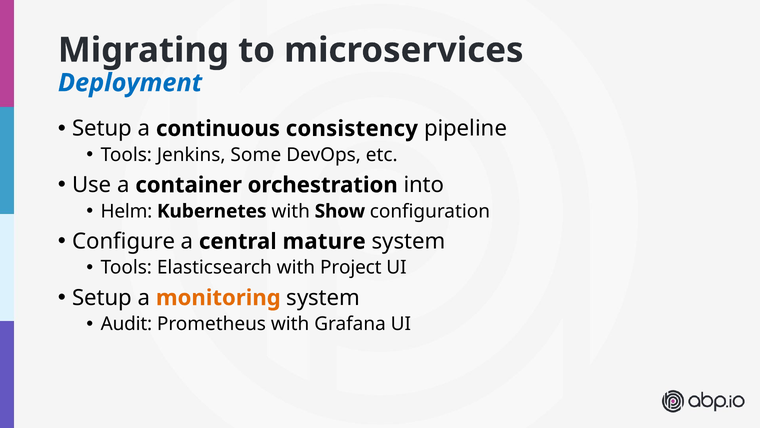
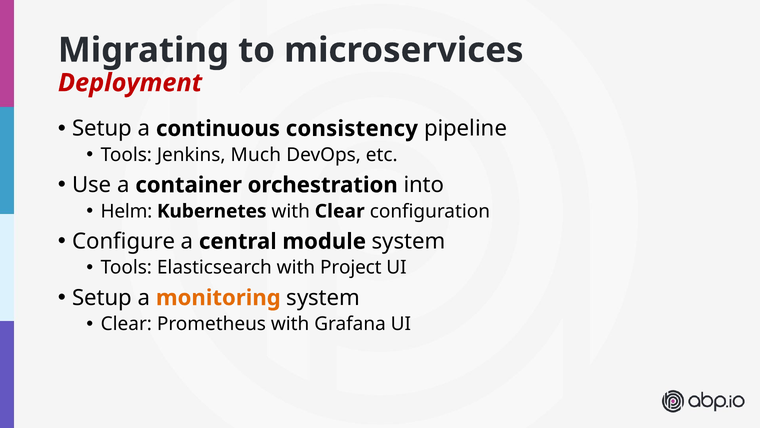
Deployment colour: blue -> red
Some: Some -> Much
with Show: Show -> Clear
mature: mature -> module
Audit at (126, 324): Audit -> Clear
